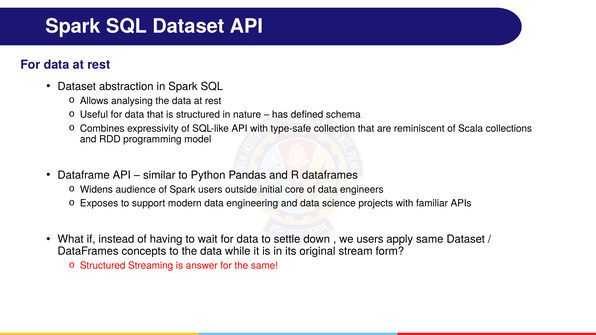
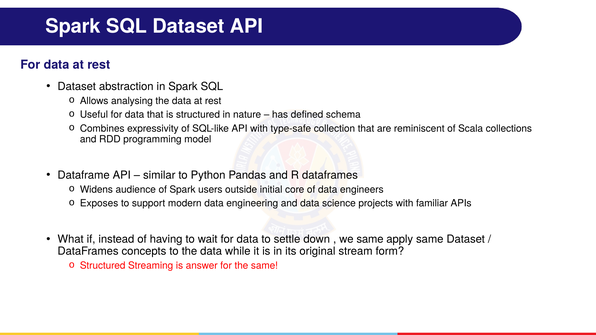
we users: users -> same
